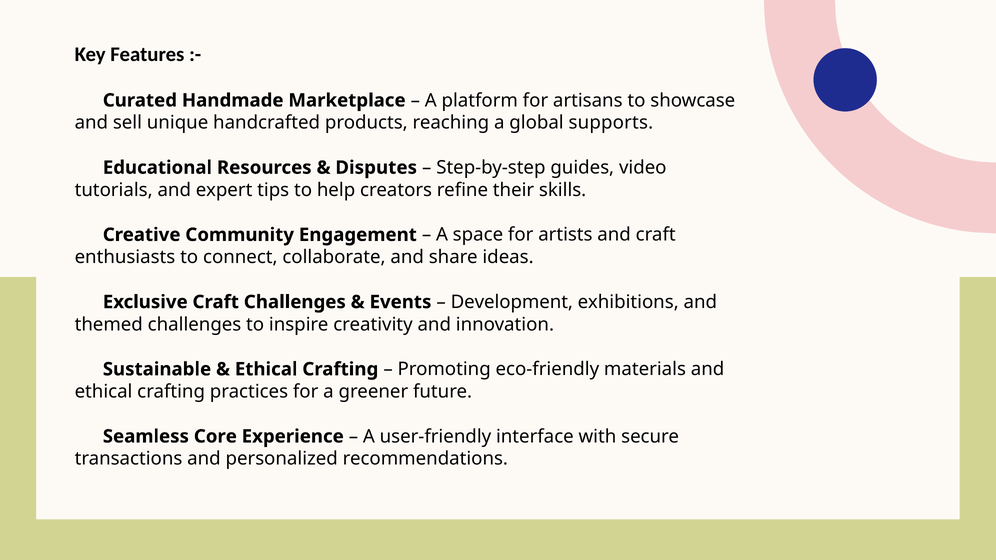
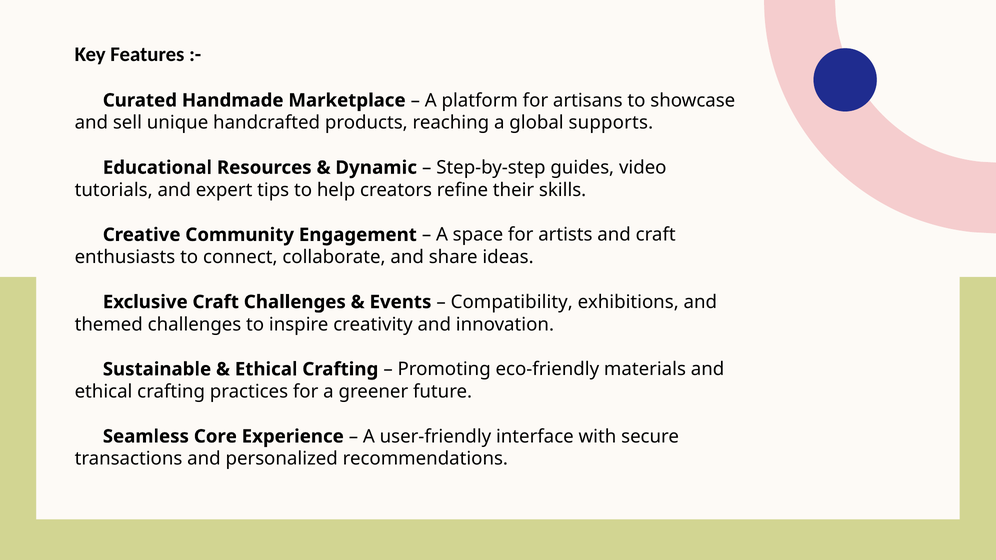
Disputes: Disputes -> Dynamic
Development: Development -> Compatibility
